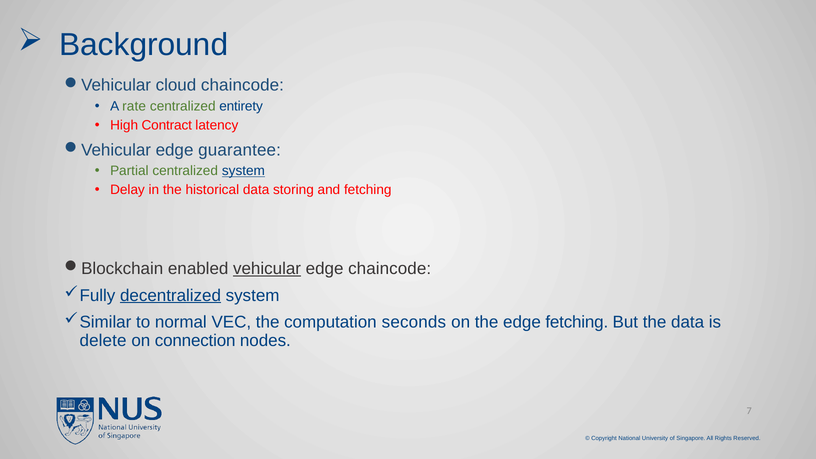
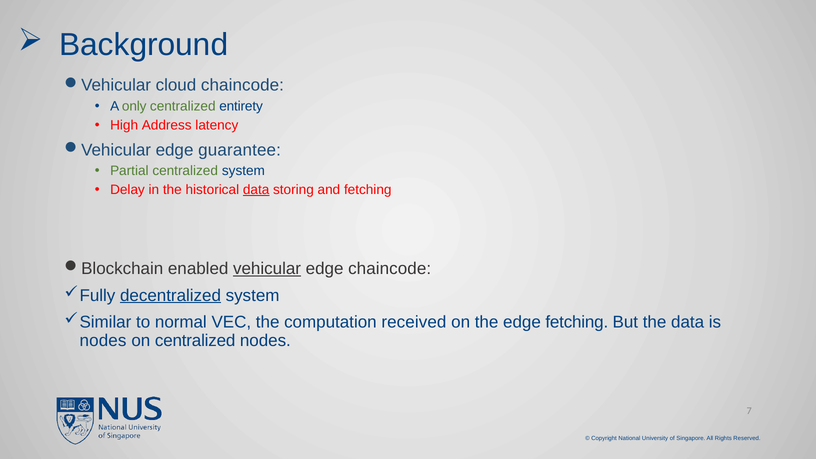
rate: rate -> only
Contract: Contract -> Address
system at (243, 171) underline: present -> none
data at (256, 190) underline: none -> present
seconds: seconds -> received
delete at (103, 341): delete -> nodes
on connection: connection -> centralized
